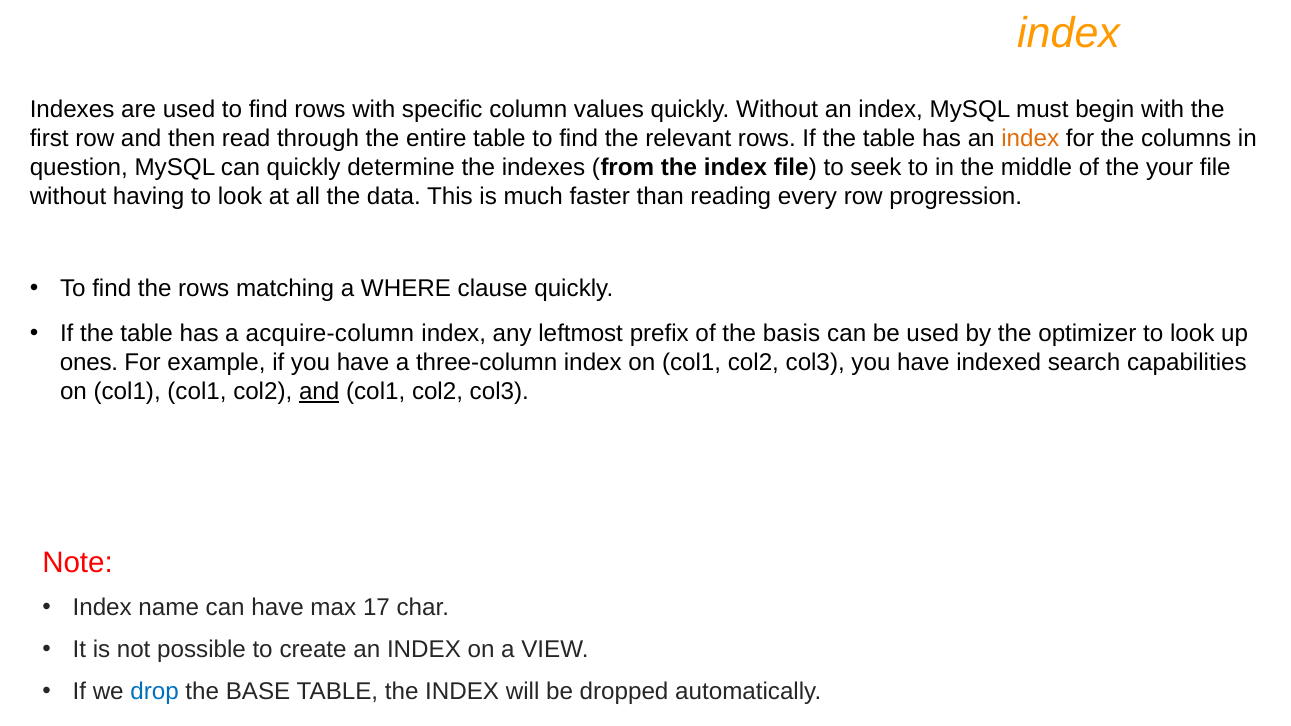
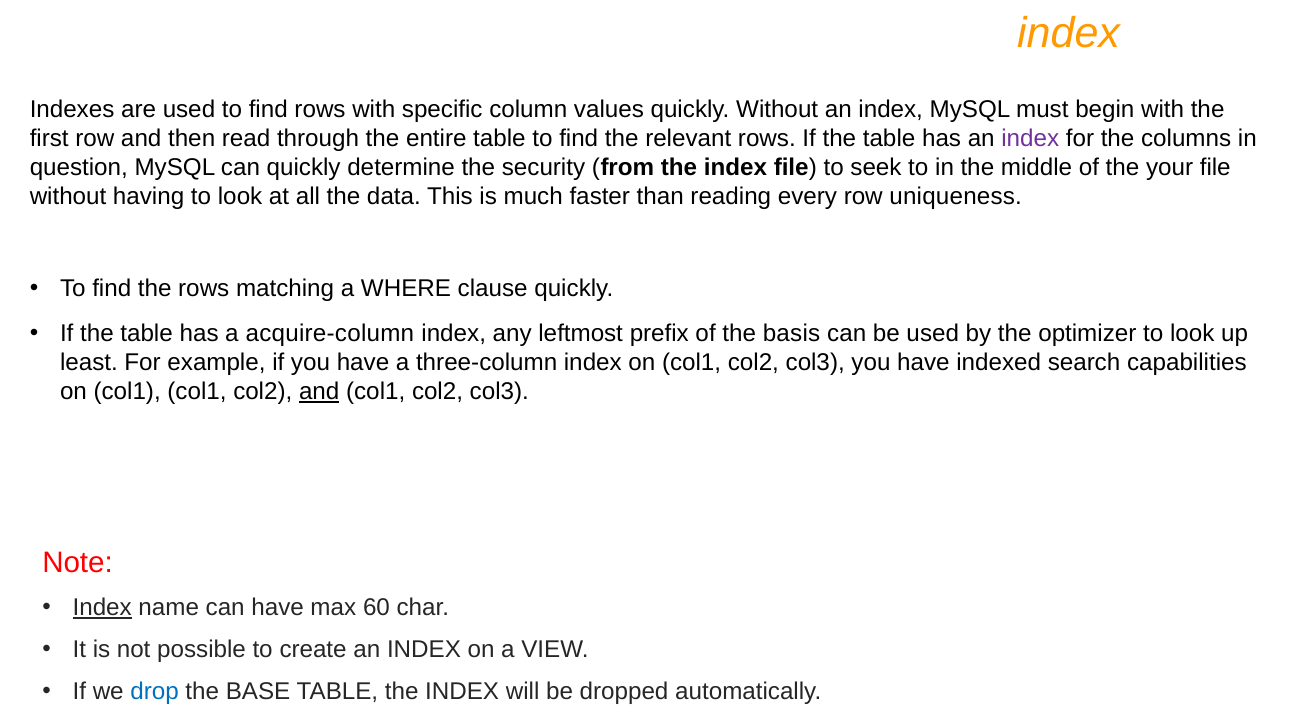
index at (1030, 139) colour: orange -> purple
the indexes: indexes -> security
progression: progression -> uniqueness
ones: ones -> least
Index at (102, 608) underline: none -> present
17: 17 -> 60
